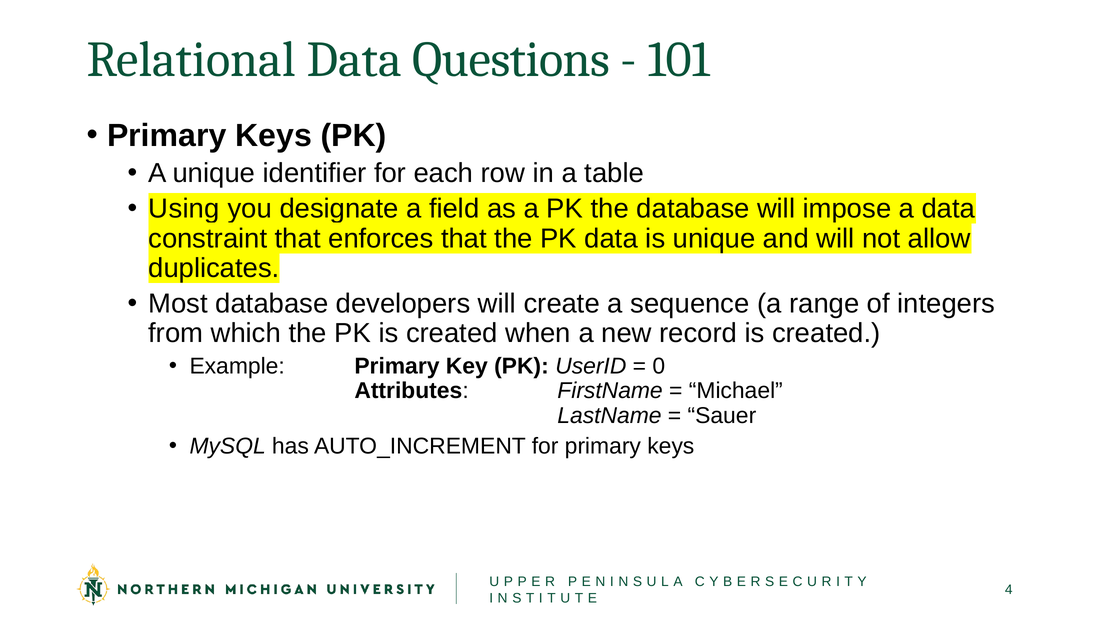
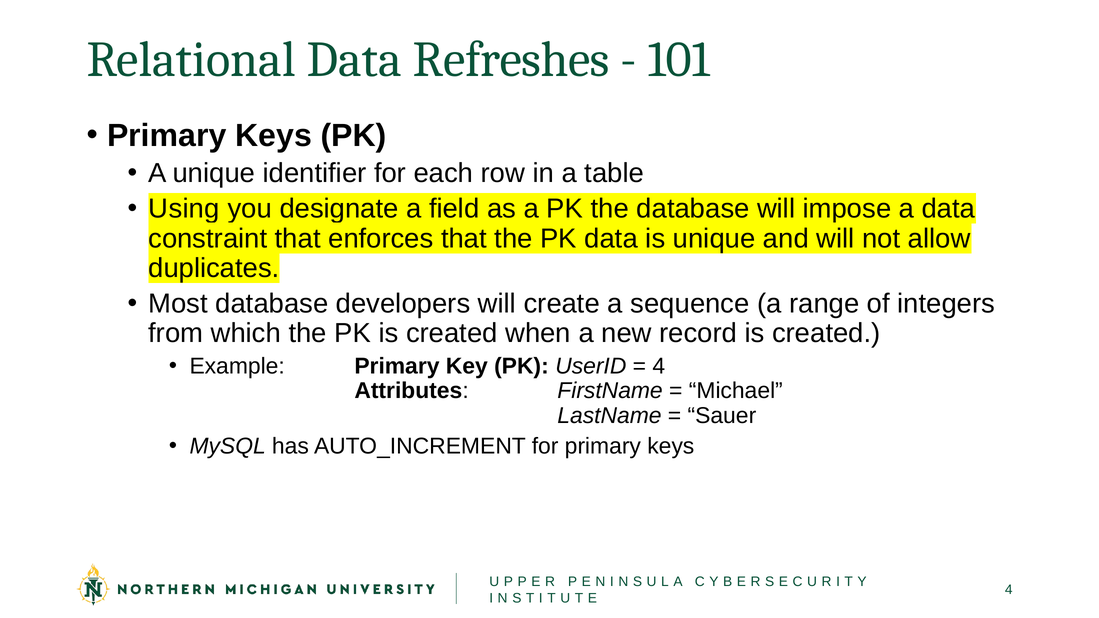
Questions: Questions -> Refreshes
0 at (659, 366): 0 -> 4
